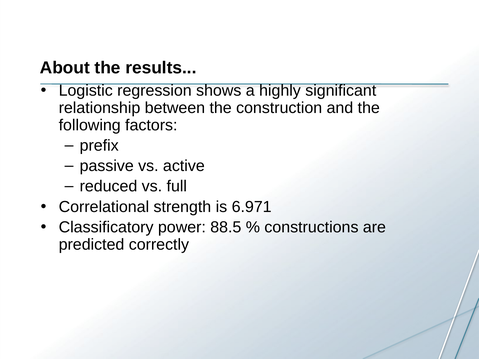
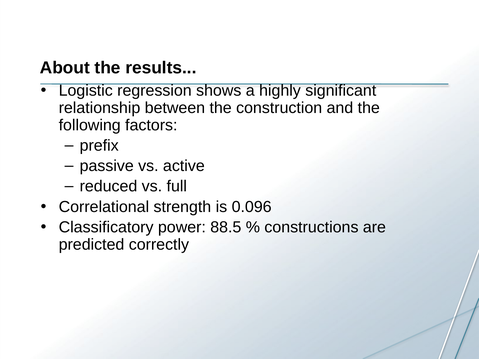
6.971: 6.971 -> 0.096
